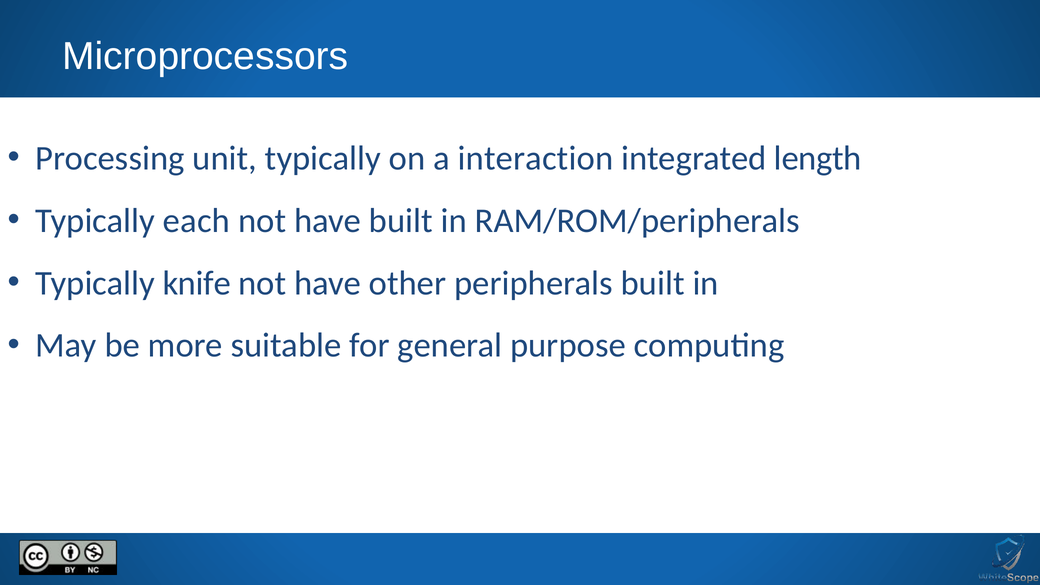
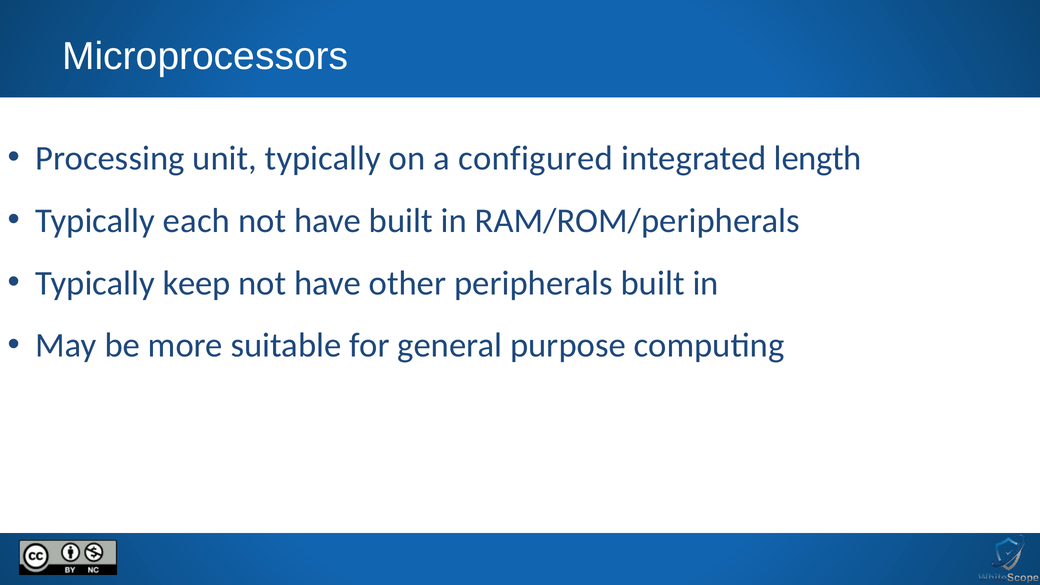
interaction: interaction -> configured
knife: knife -> keep
